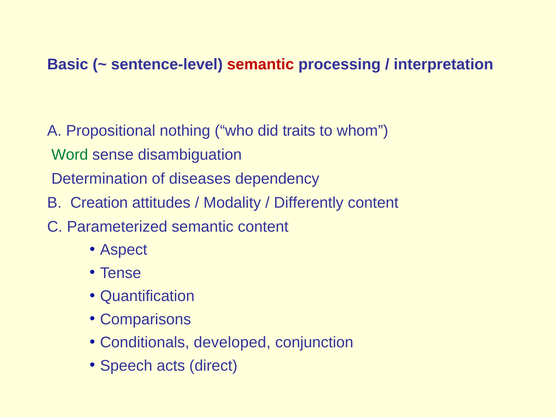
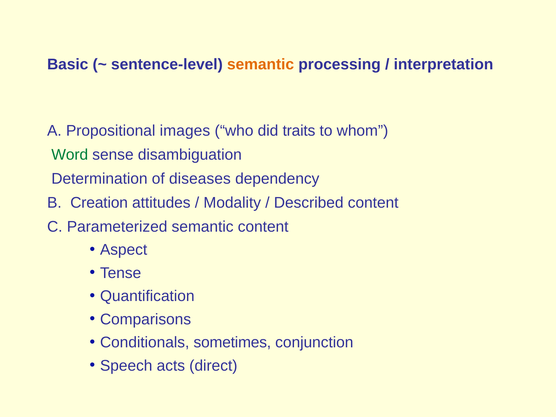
semantic at (261, 64) colour: red -> orange
nothing: nothing -> images
Differently: Differently -> Described
developed: developed -> sometimes
